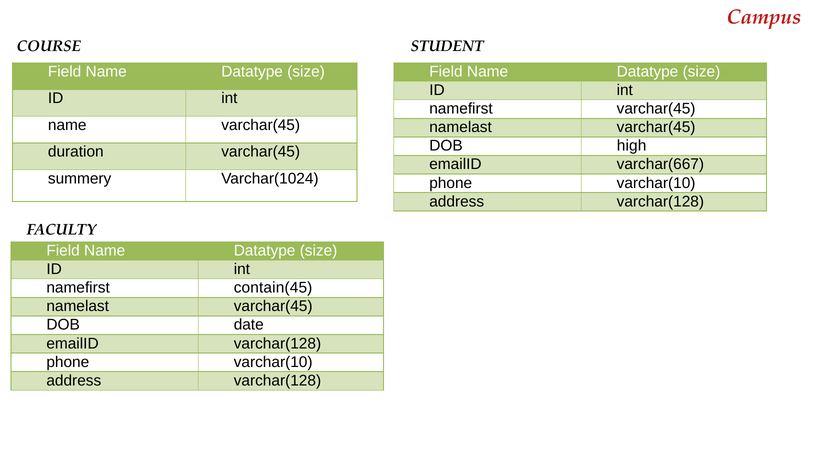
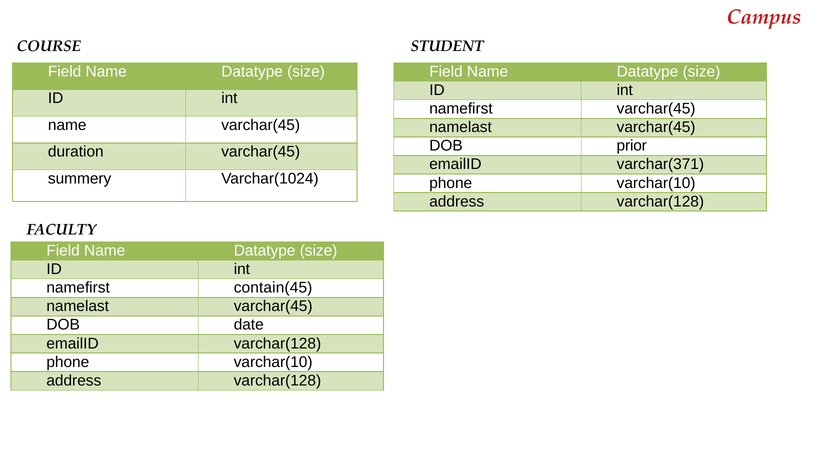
high: high -> prior
varchar(667: varchar(667 -> varchar(371
